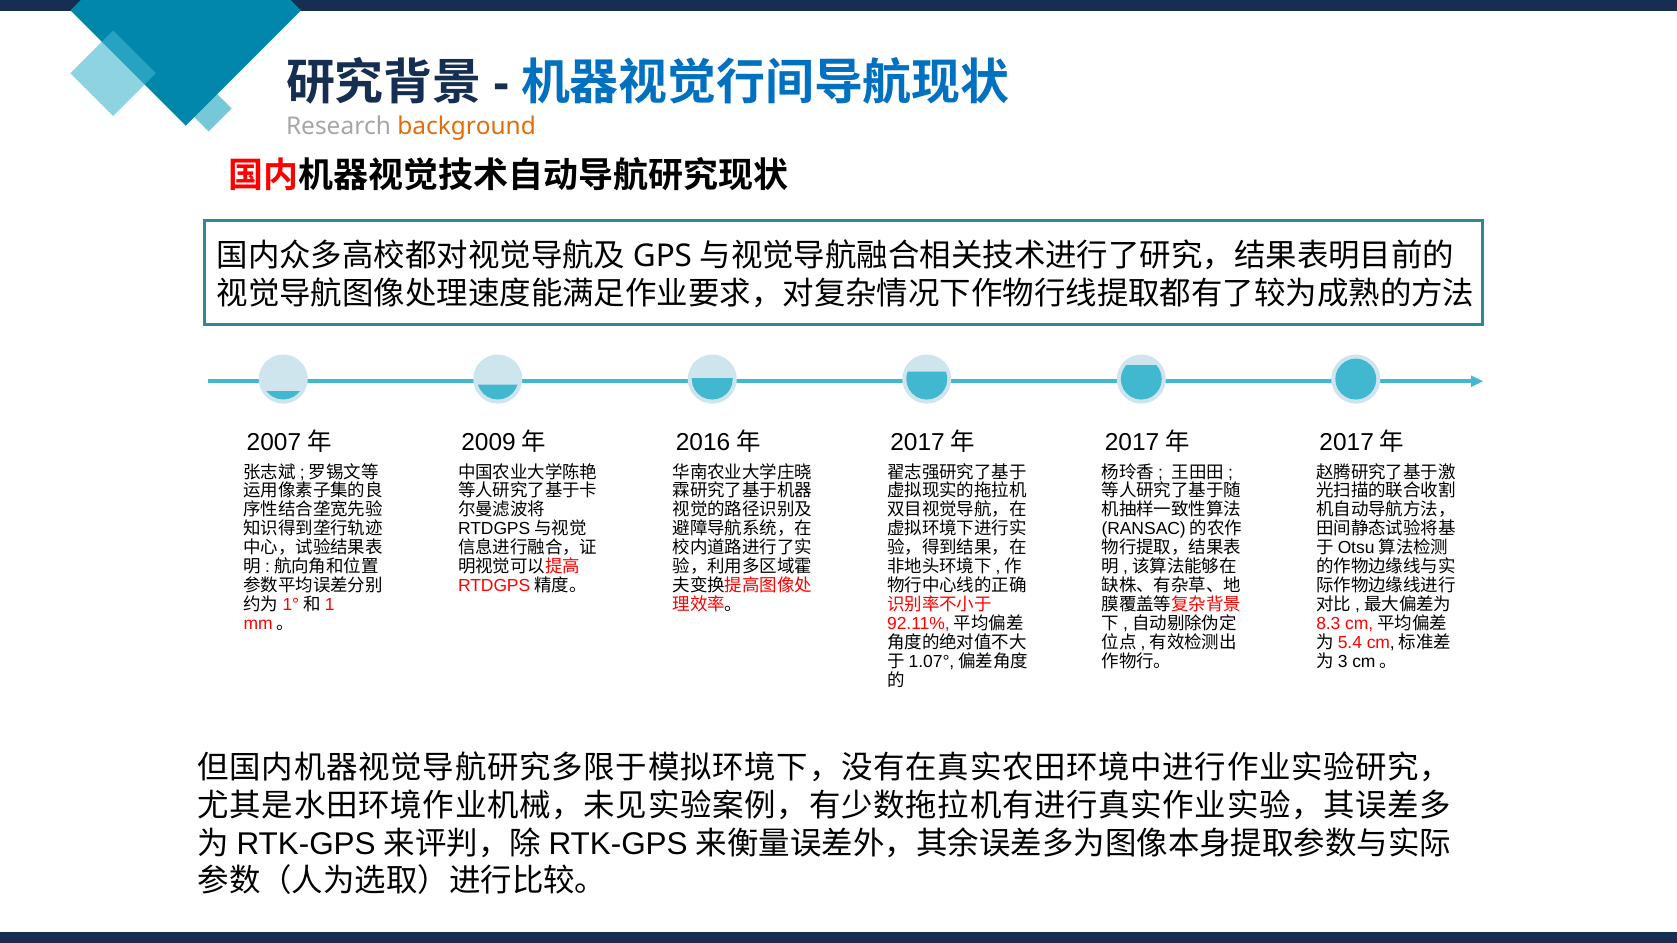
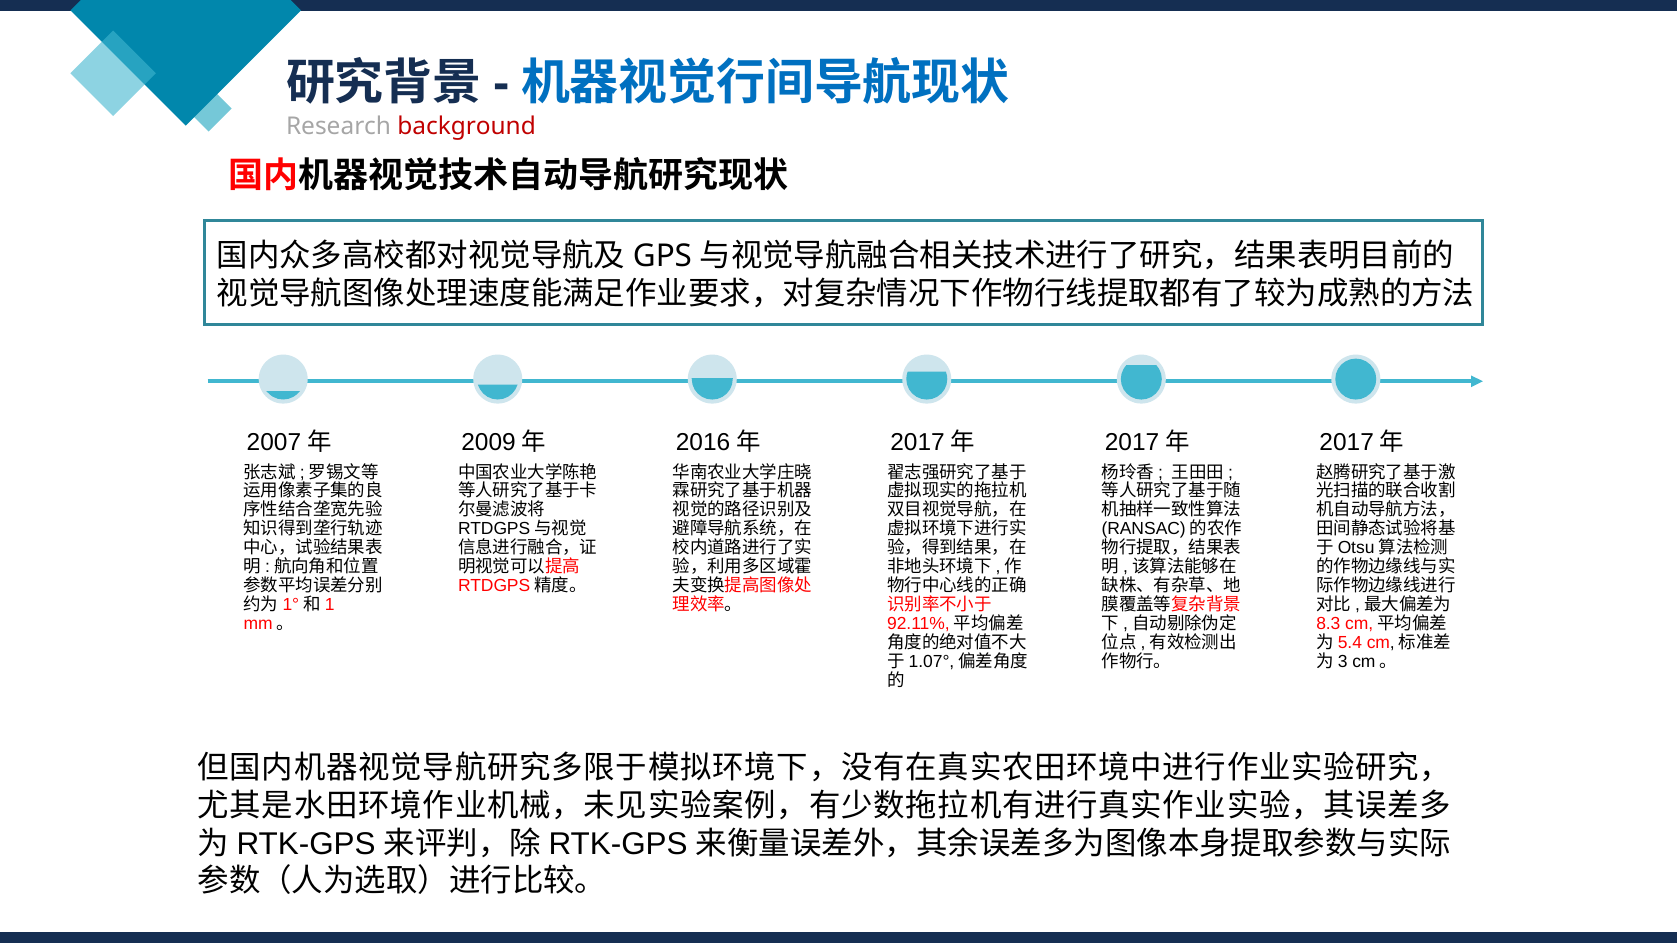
background colour: orange -> red
